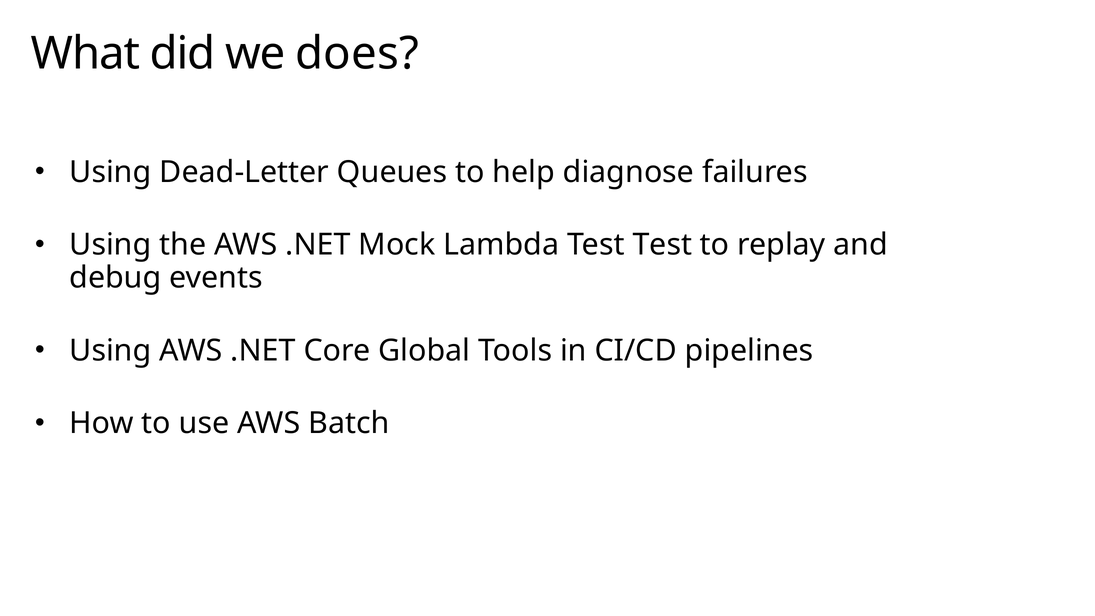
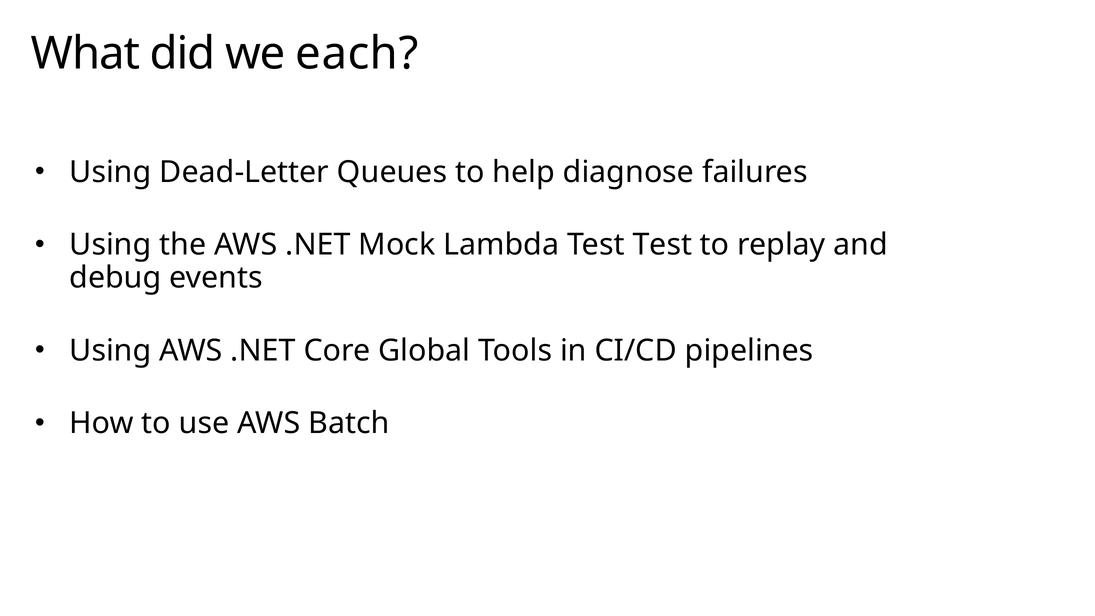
does: does -> each
